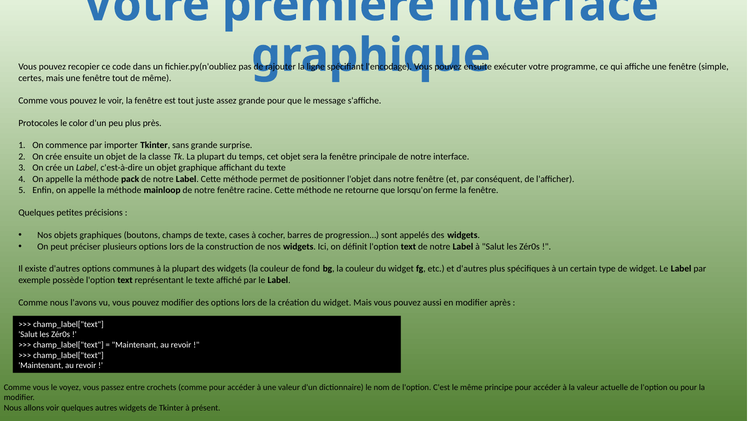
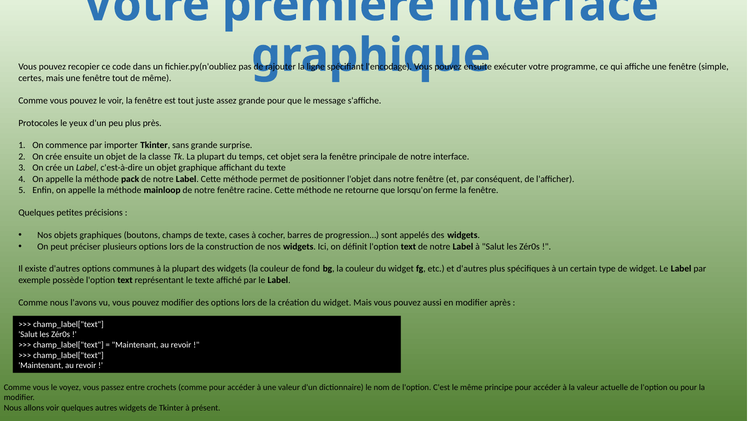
color: color -> yeux
